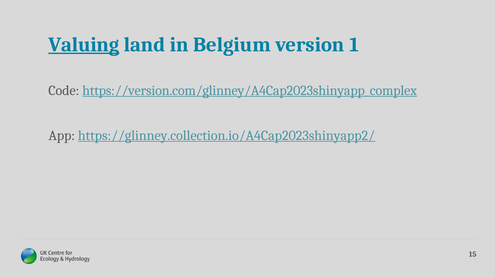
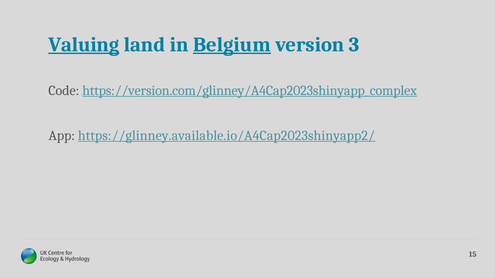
Belgium underline: none -> present
1: 1 -> 3
https://glinney.collection.io/A4Cap2023shinyapp2/: https://glinney.collection.io/A4Cap2023shinyapp2/ -> https://glinney.available.io/A4Cap2023shinyapp2/
